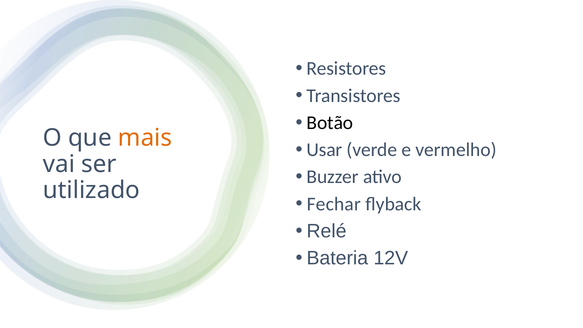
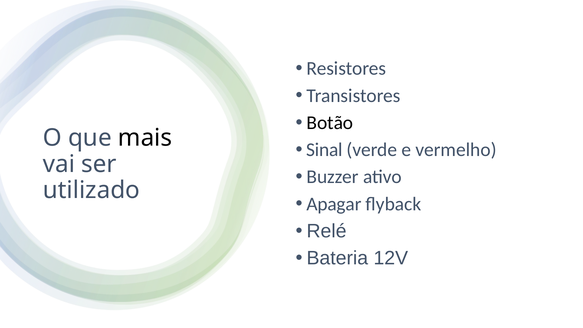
mais colour: orange -> black
Usar: Usar -> Sinal
Fechar: Fechar -> Apagar
